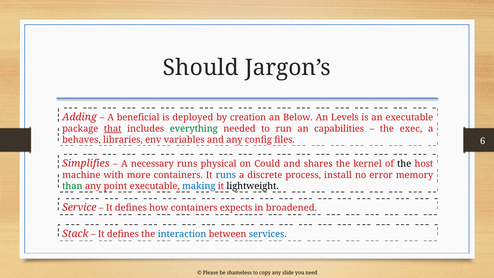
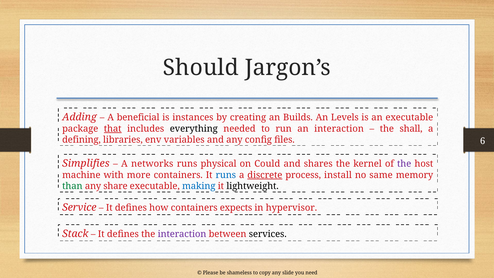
deployed: deployed -> instances
creation: creation -> creating
Below: Below -> Builds
everything colour: green -> black
an capabilities: capabilities -> interaction
exec: exec -> shall
behaves: behaves -> defining
necessary: necessary -> networks
the at (404, 164) colour: black -> purple
discrete underline: none -> present
error: error -> same
point: point -> share
broadened: broadened -> hypervisor
interaction at (182, 234) colour: blue -> purple
services colour: blue -> black
